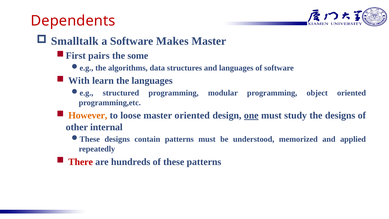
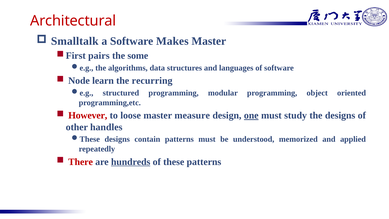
Dependents: Dependents -> Architectural
With: With -> Node
the languages: languages -> recurring
However colour: orange -> red
master oriented: oriented -> measure
internal: internal -> handles
hundreds underline: none -> present
